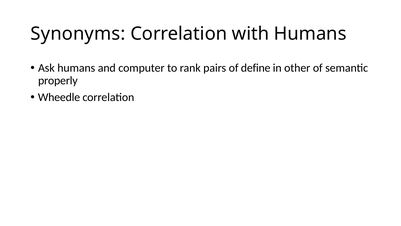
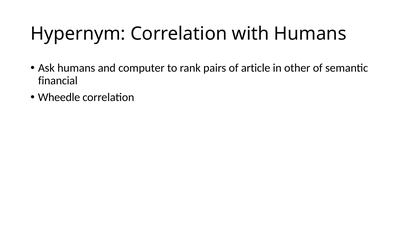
Synonyms: Synonyms -> Hypernym
define: define -> article
properly: properly -> financial
